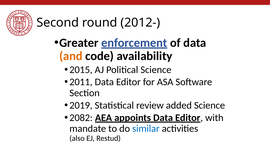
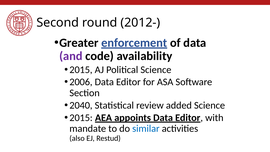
and colour: orange -> purple
2011: 2011 -> 2006
2019: 2019 -> 2040
2082 at (81, 118): 2082 -> 2015
